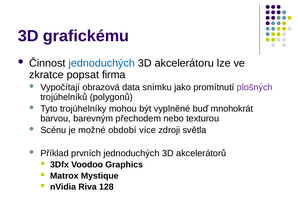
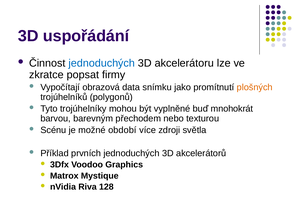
grafickému: grafickému -> uspořádání
firma: firma -> firmy
plošných colour: purple -> orange
